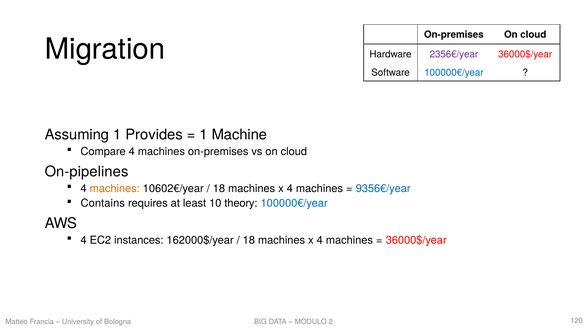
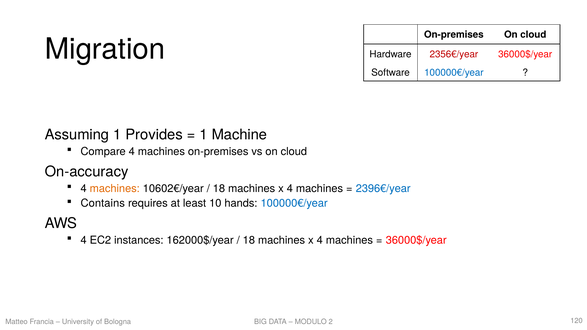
2356€/year colour: purple -> red
On-pipelines: On-pipelines -> On-accuracy
9356€/year: 9356€/year -> 2396€/year
theory: theory -> hands
